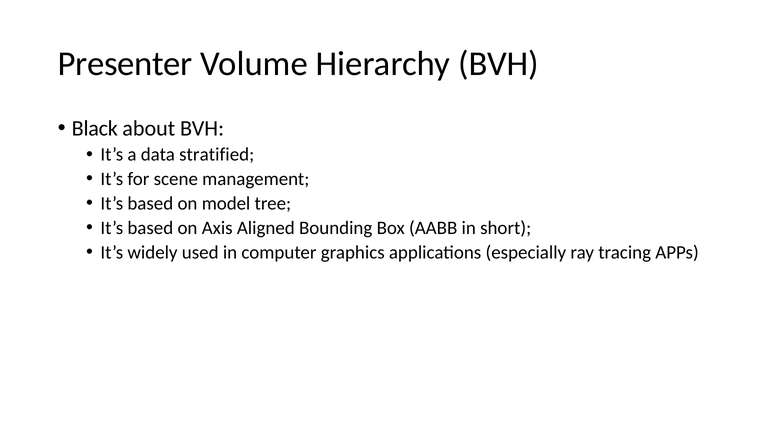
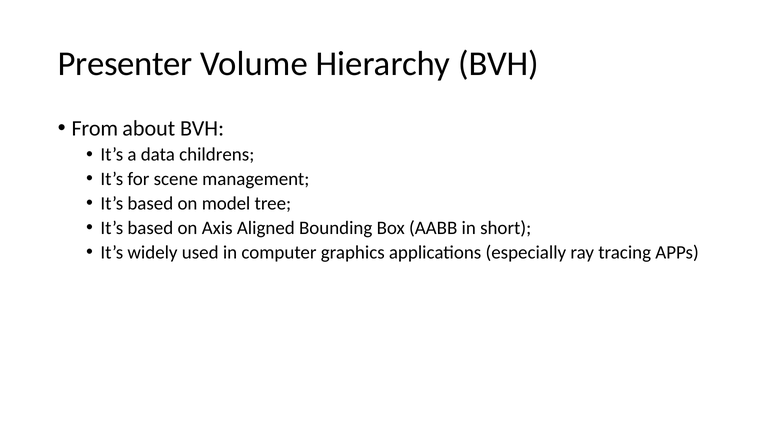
Black: Black -> From
stratified: stratified -> childrens
